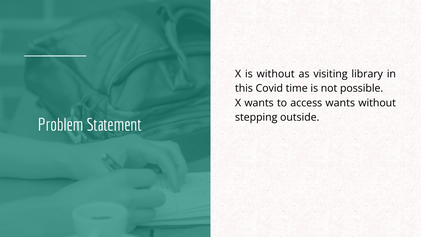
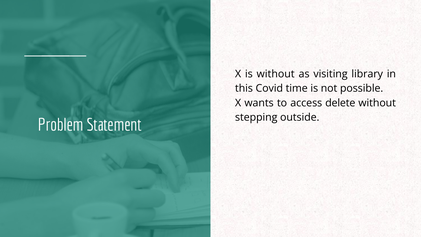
access wants: wants -> delete
